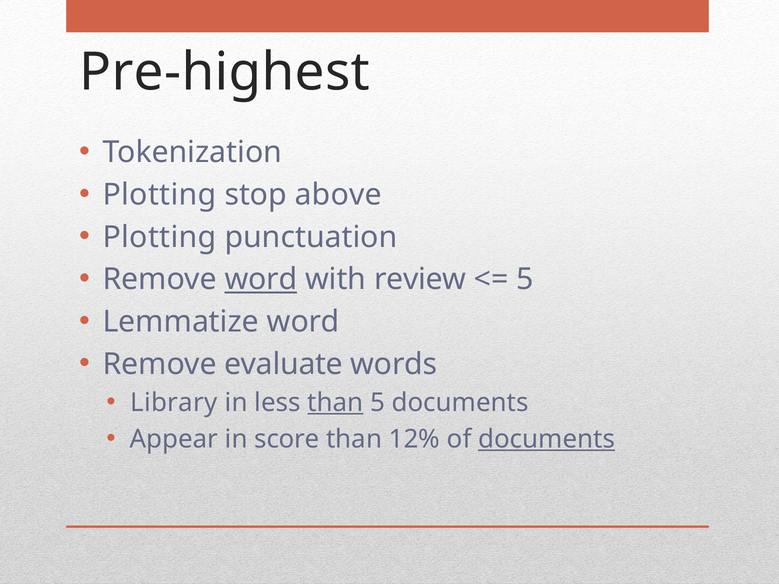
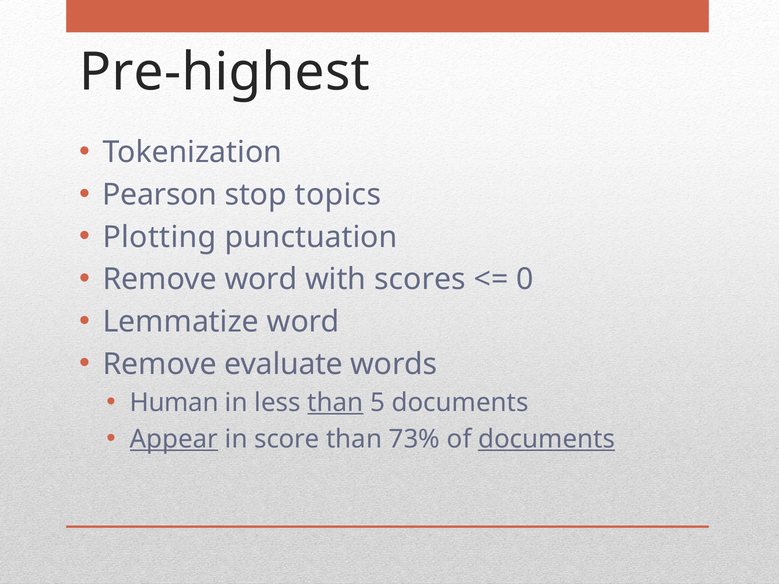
Plotting at (160, 195): Plotting -> Pearson
above: above -> topics
word at (261, 280) underline: present -> none
review: review -> scores
5 at (525, 280): 5 -> 0
Library: Library -> Human
Appear underline: none -> present
12%: 12% -> 73%
